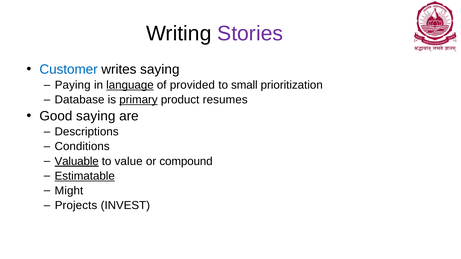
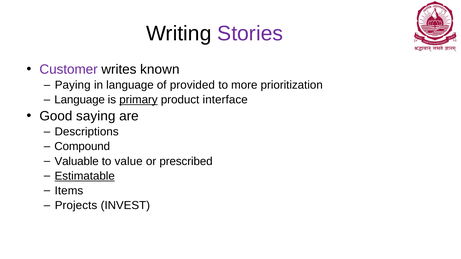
Customer colour: blue -> purple
writes saying: saying -> known
language at (130, 85) underline: present -> none
small: small -> more
Database at (80, 100): Database -> Language
resumes: resumes -> interface
Conditions: Conditions -> Compound
Valuable underline: present -> none
compound: compound -> prescribed
Might: Might -> Items
